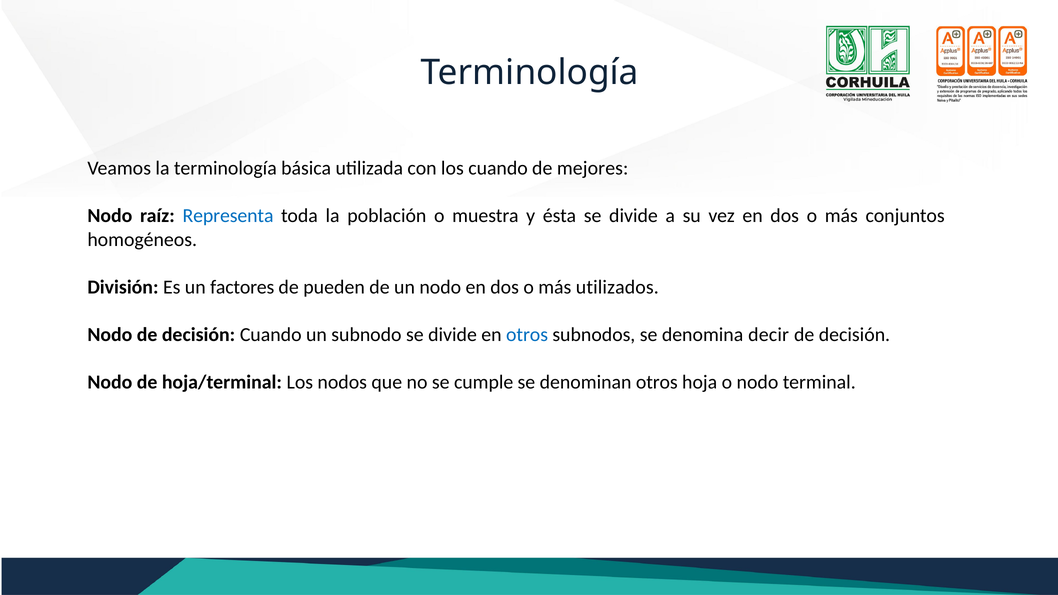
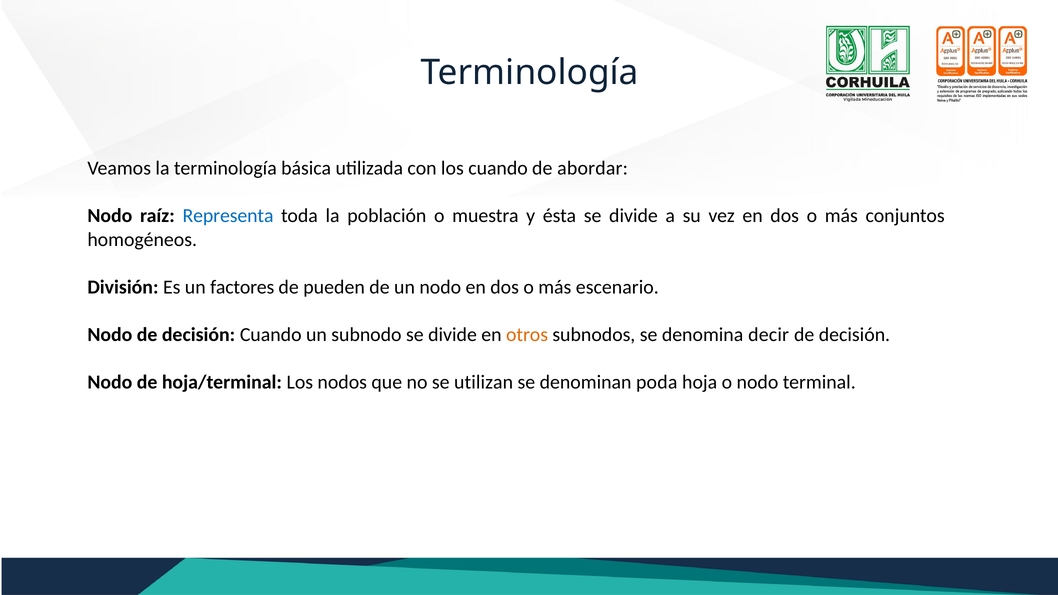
mejores: mejores -> abordar
utilizados: utilizados -> escenario
otros at (527, 335) colour: blue -> orange
cumple: cumple -> utilizan
denominan otros: otros -> poda
